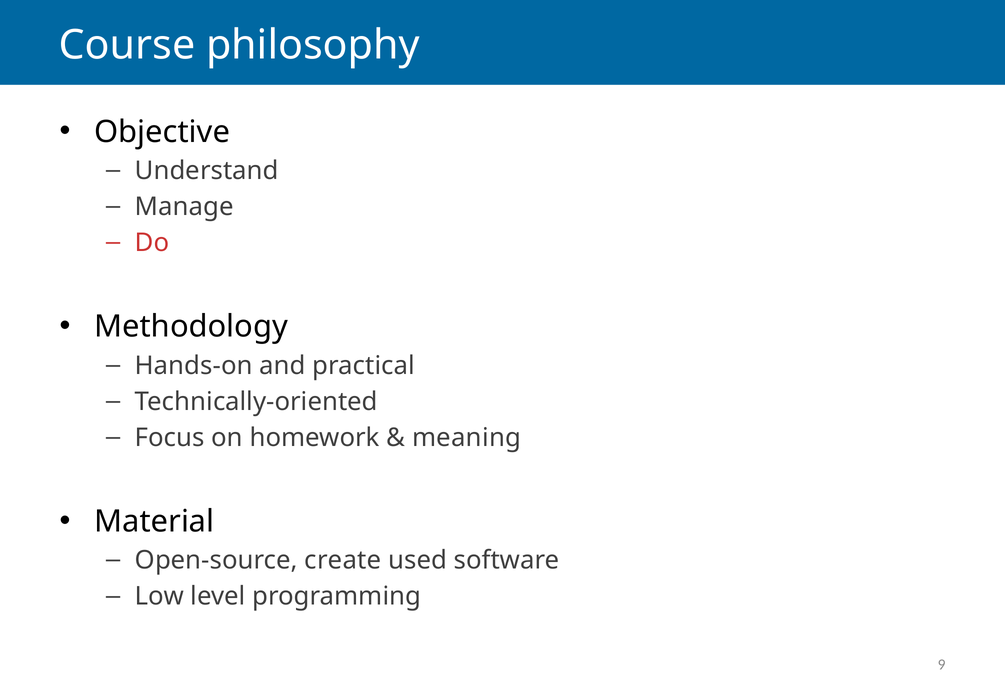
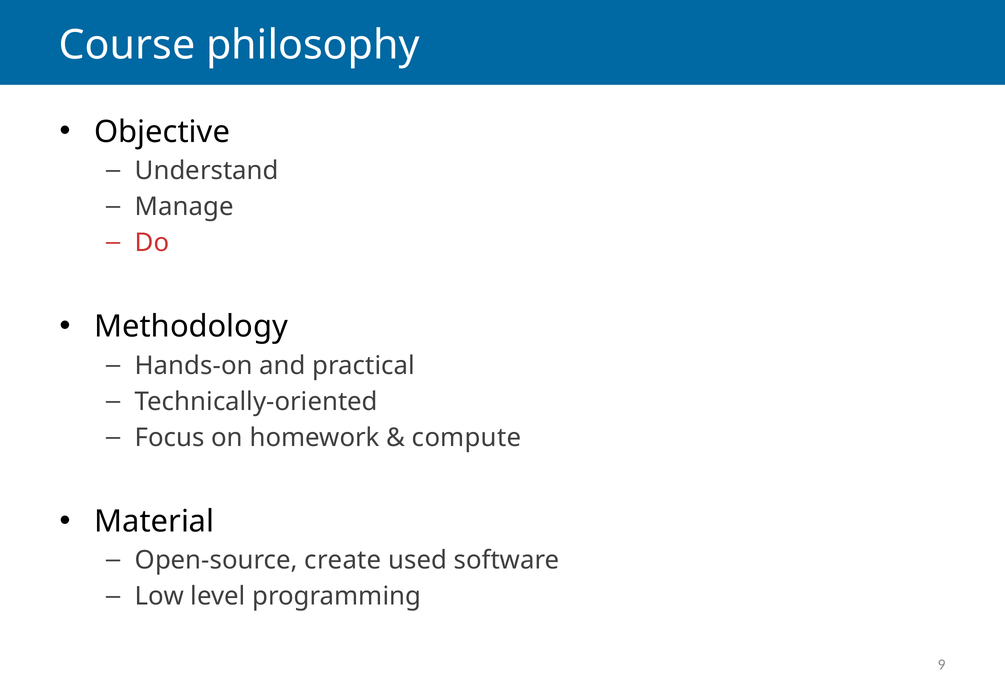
meaning: meaning -> compute
